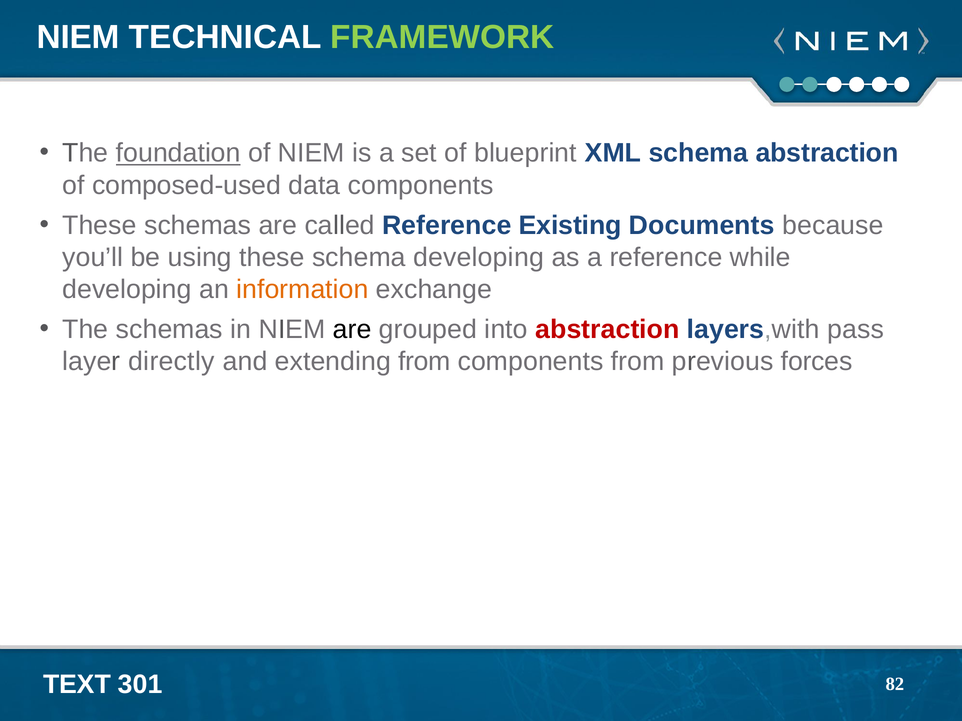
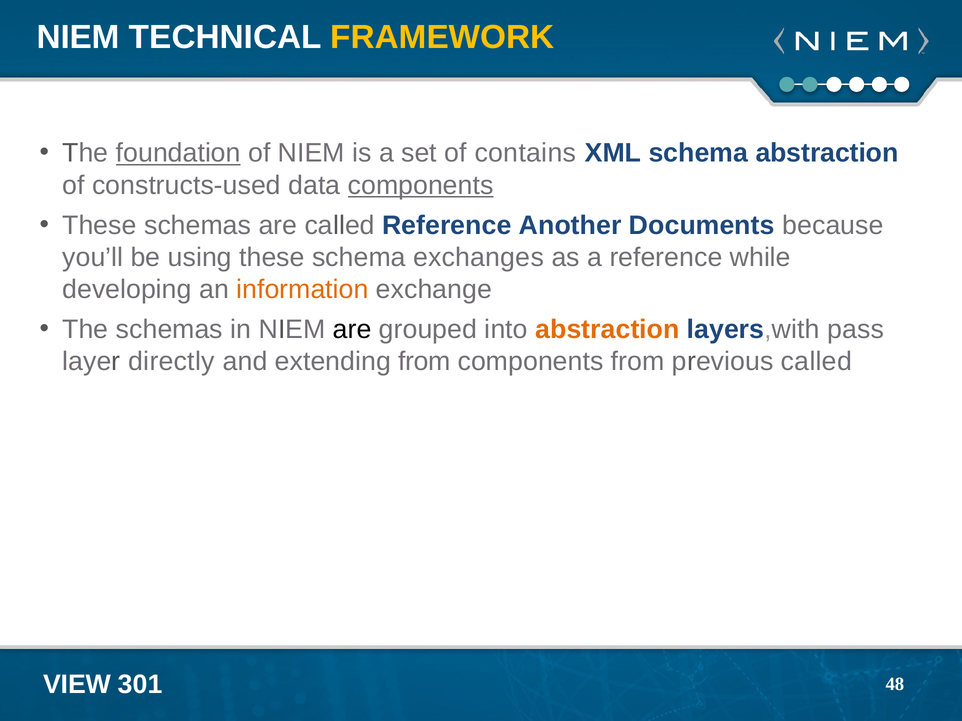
FRAMEWORK colour: light green -> yellow
blueprint: blueprint -> contains
composed-used: composed-used -> constructs-used
components at (421, 185) underline: none -> present
Existing: Existing -> Another
schema developing: developing -> exchanges
abstraction at (607, 330) colour: red -> orange
previous forces: forces -> called
TEXT: TEXT -> VIEW
82: 82 -> 48
